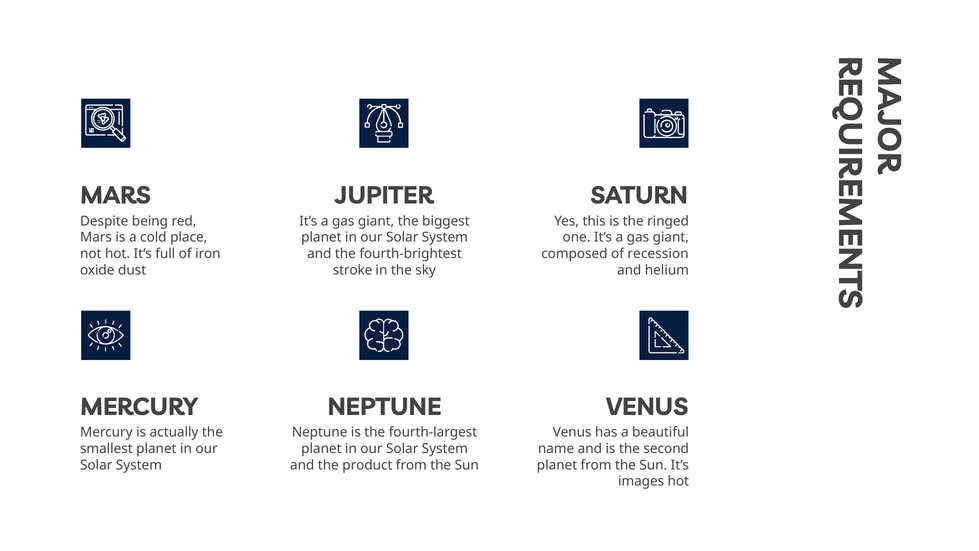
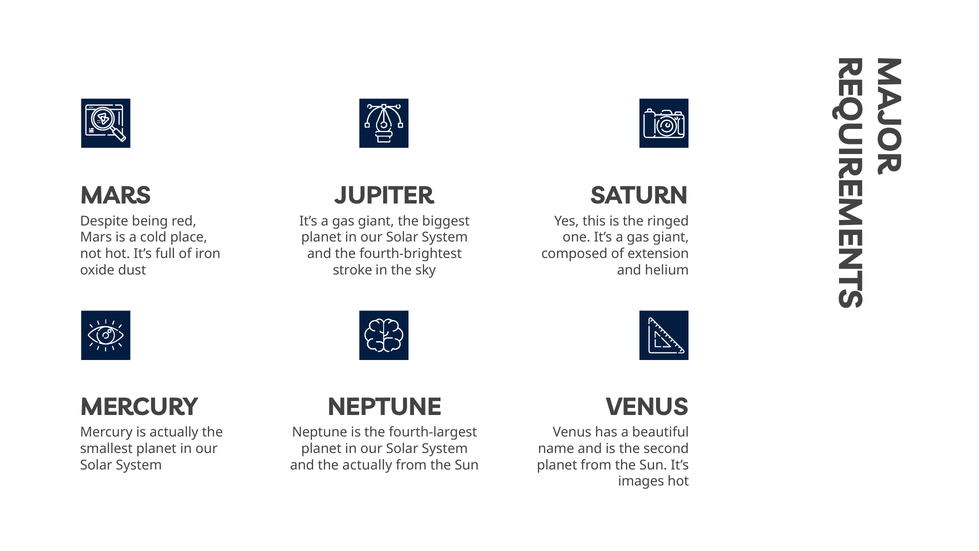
recession: recession -> extension
the product: product -> actually
